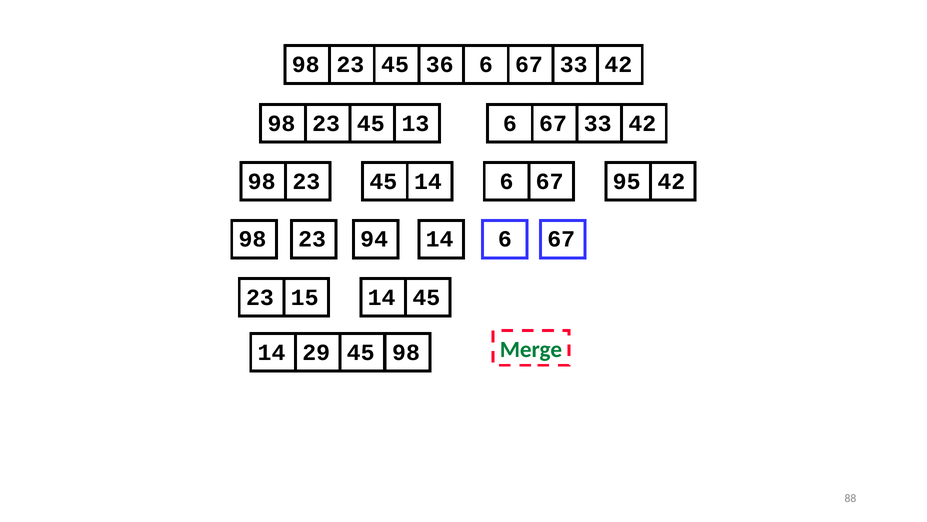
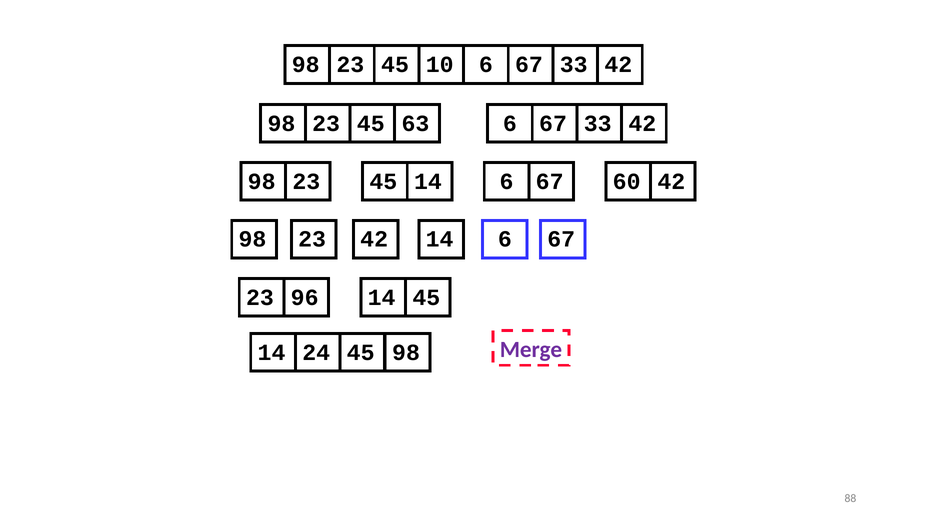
36: 36 -> 10
13: 13 -> 63
95: 95 -> 60
94 at (374, 239): 94 -> 42
15: 15 -> 96
Merge colour: green -> purple
29: 29 -> 24
